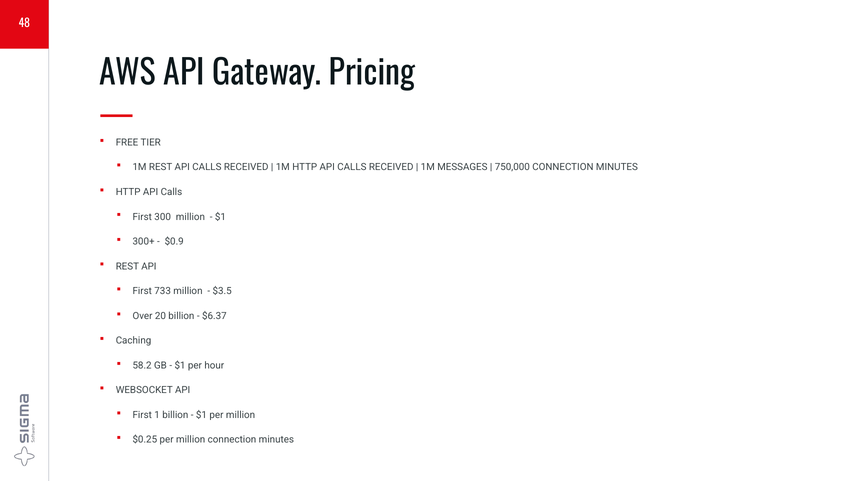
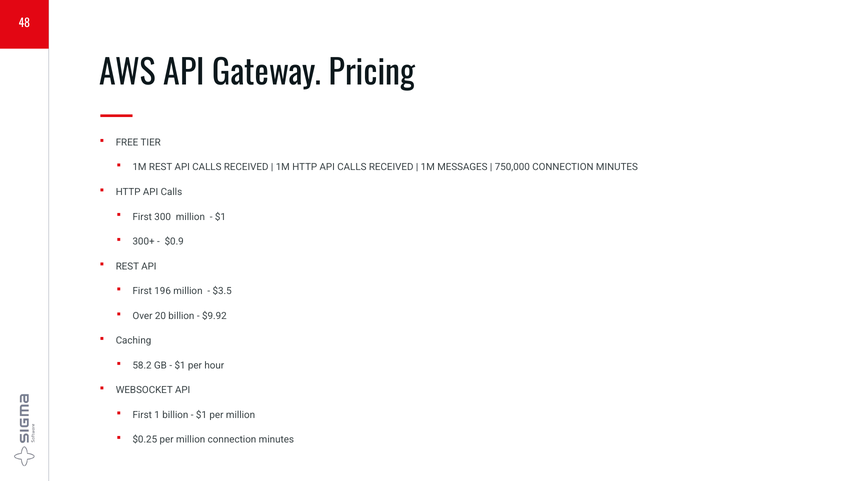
733: 733 -> 196
$6.37: $6.37 -> $9.92
